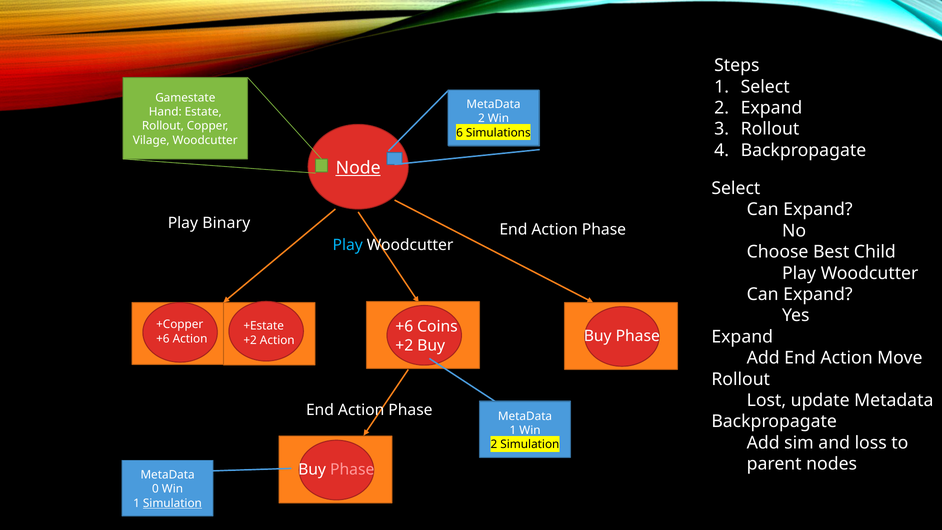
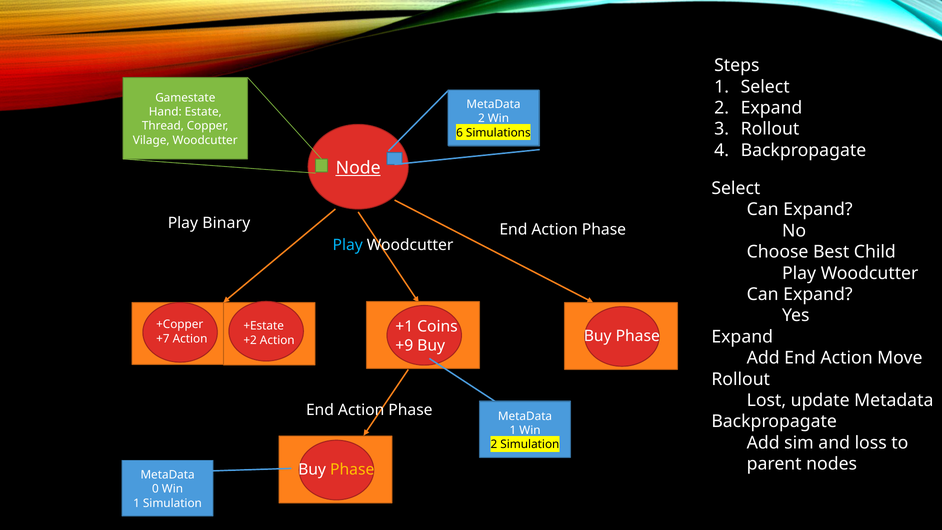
Rollout at (163, 126): Rollout -> Thread
+6 at (404, 327): +6 -> +1
+6 at (163, 339): +6 -> +7
+2 at (404, 346): +2 -> +9
Phase at (352, 469) colour: pink -> yellow
Simulation at (172, 503) underline: present -> none
